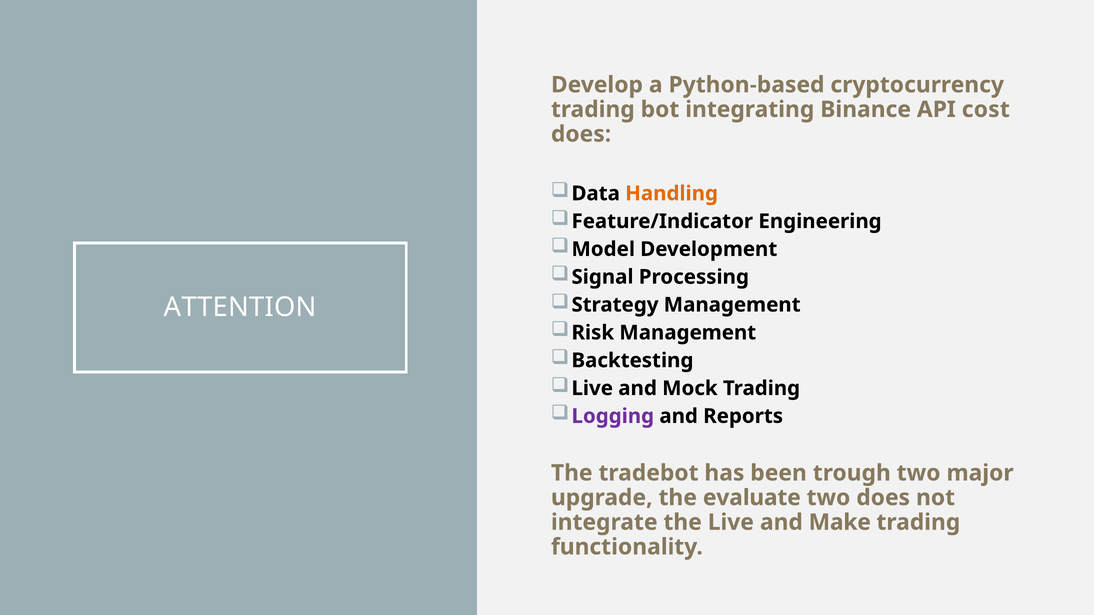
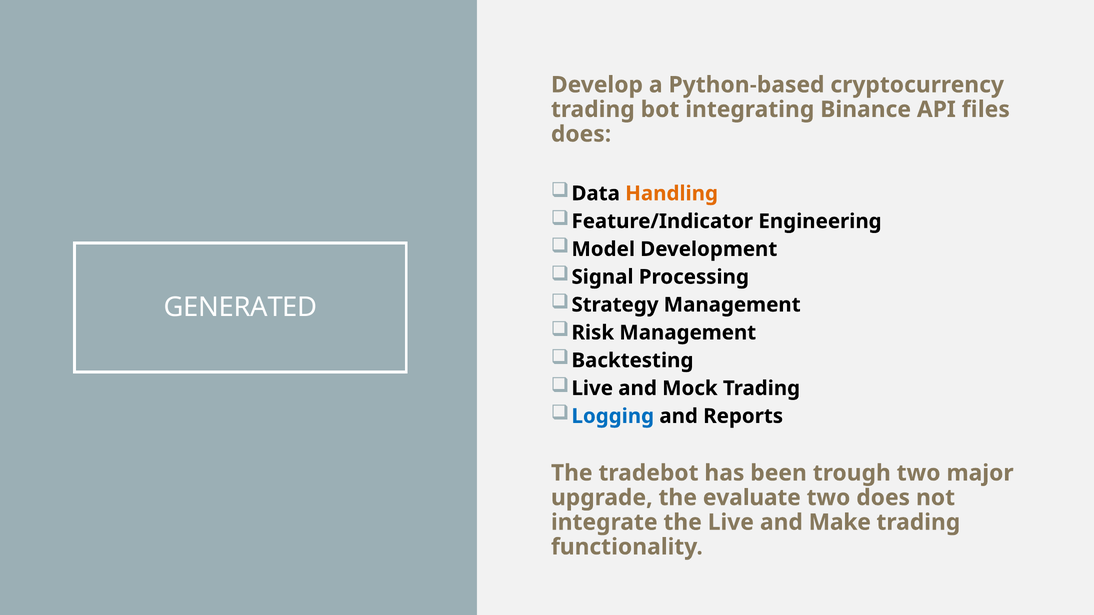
cost: cost -> files
ATTENTION: ATTENTION -> GENERATED
Logging colour: purple -> blue
